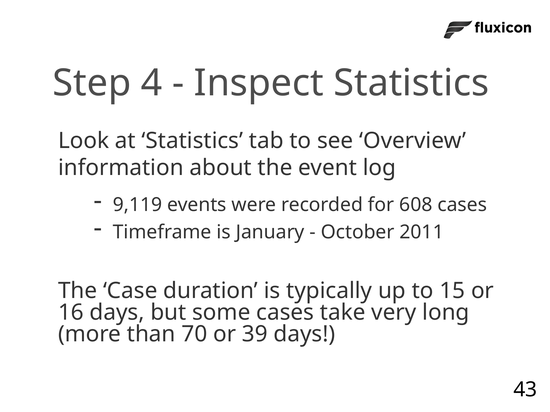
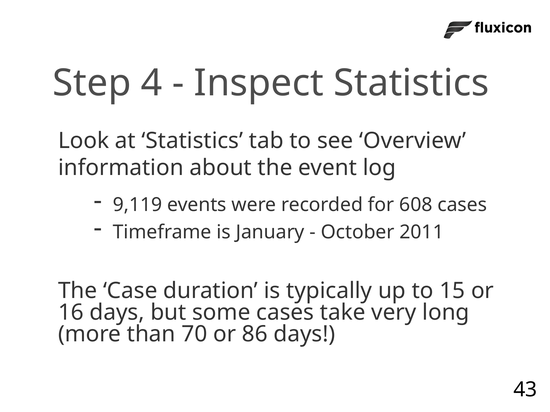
39: 39 -> 86
